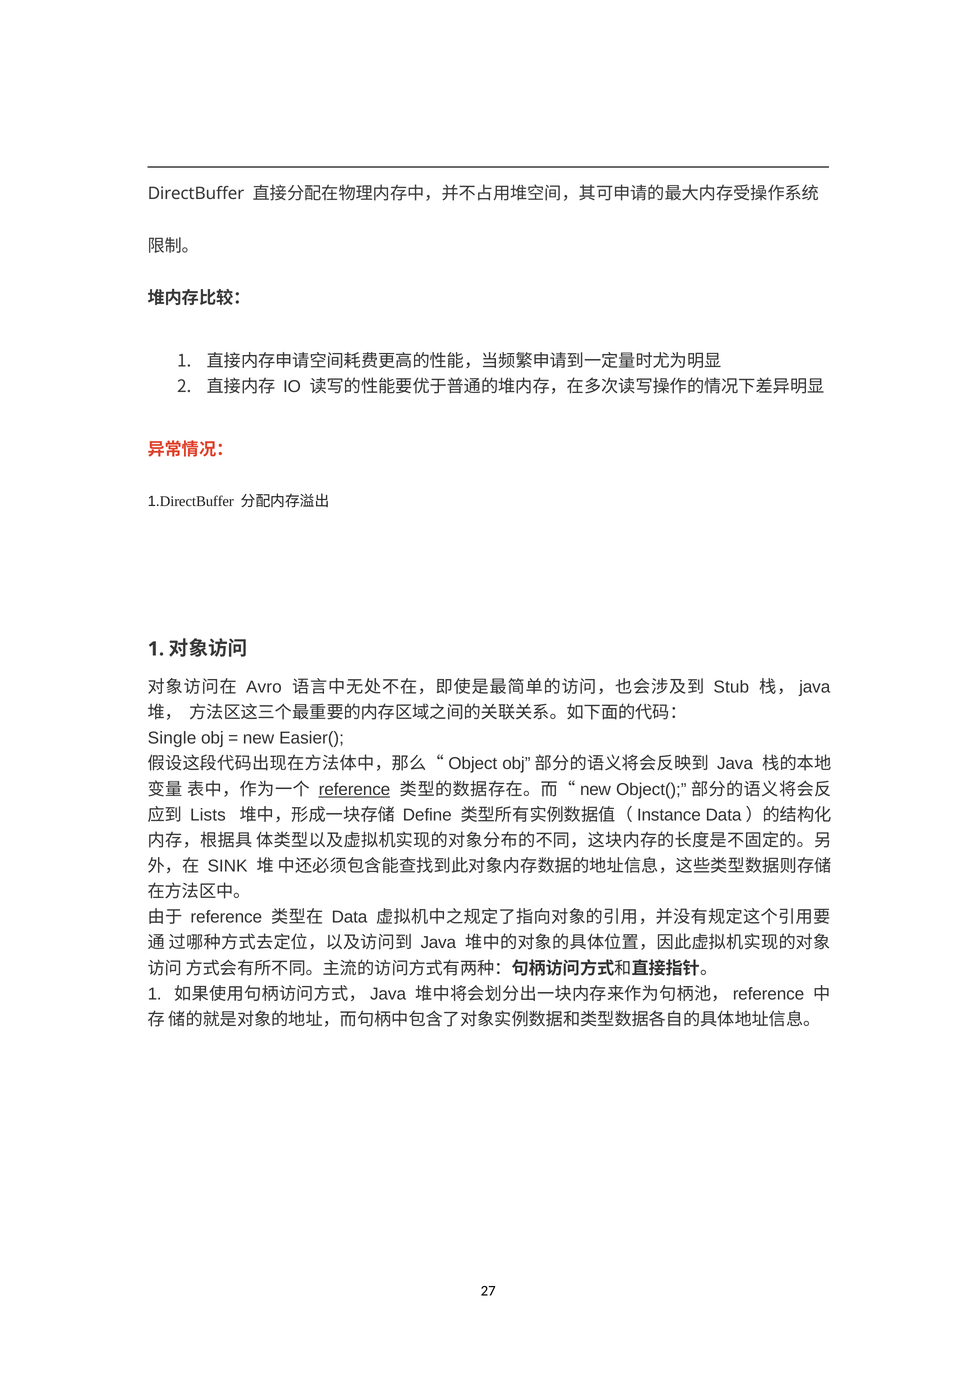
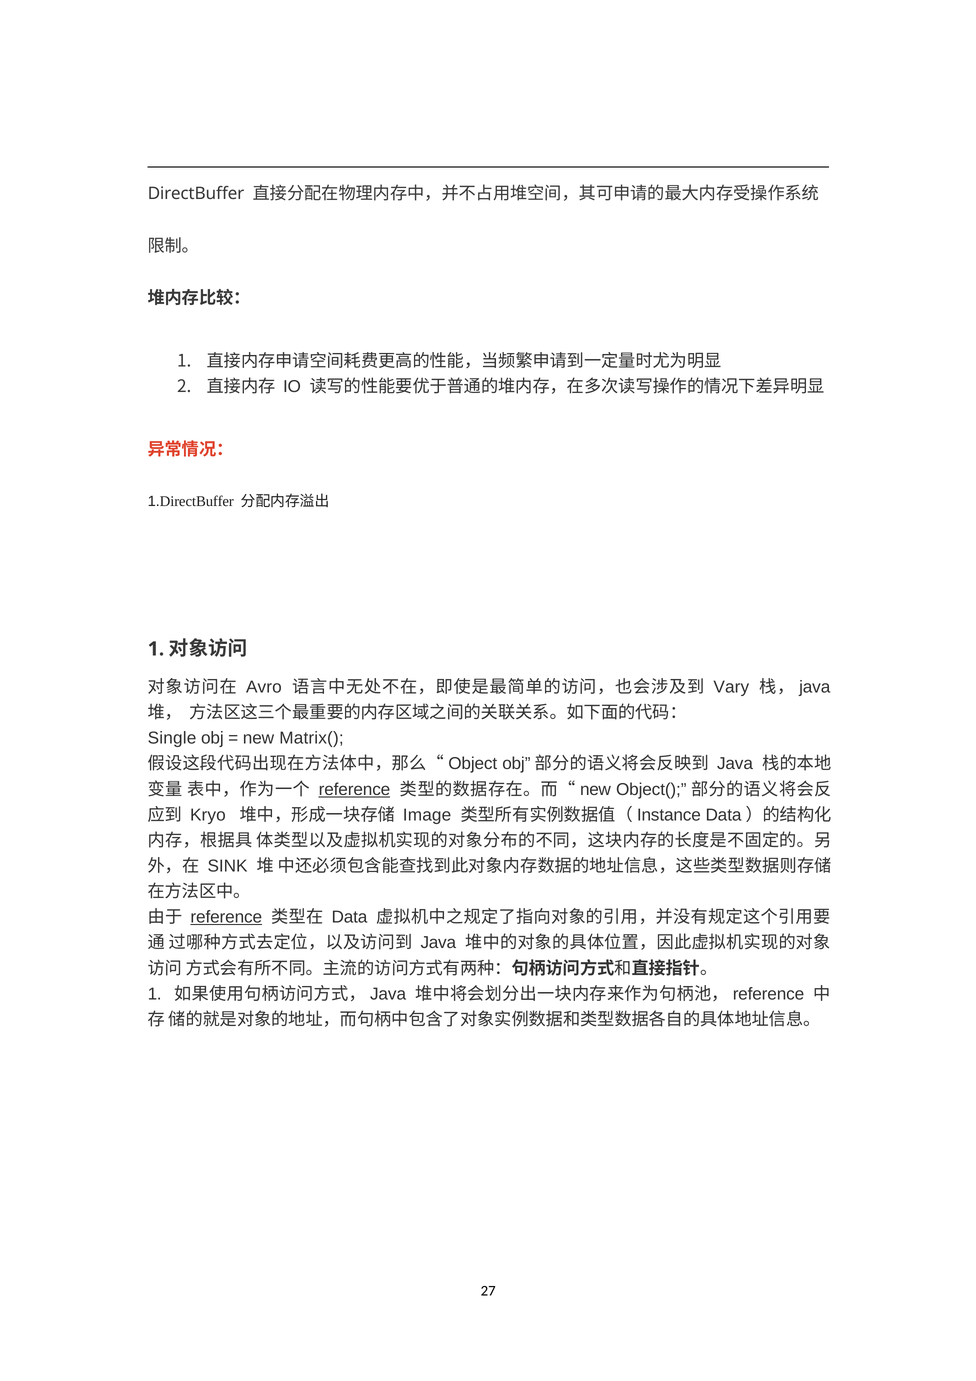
Stub: Stub -> Vary
Easier(: Easier( -> Matrix(
Lists: Lists -> Kryo
Define: Define -> Image
reference at (226, 917) underline: none -> present
